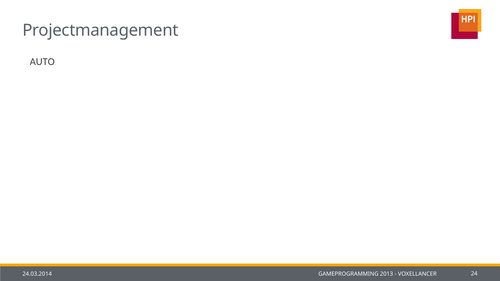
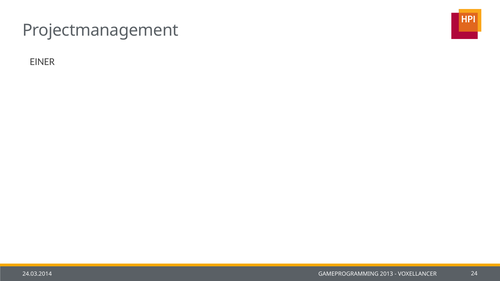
AUTO: AUTO -> EINER
